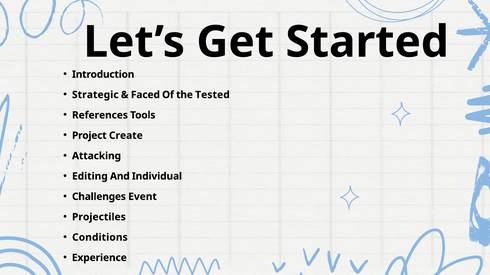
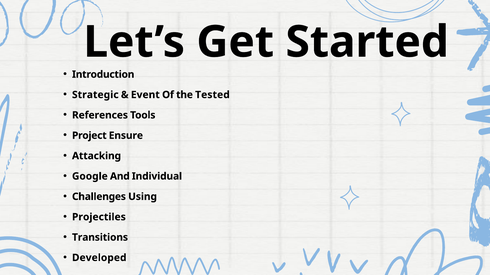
Faced: Faced -> Event
Create: Create -> Ensure
Editing: Editing -> Google
Event: Event -> Using
Conditions: Conditions -> Transitions
Experience: Experience -> Developed
